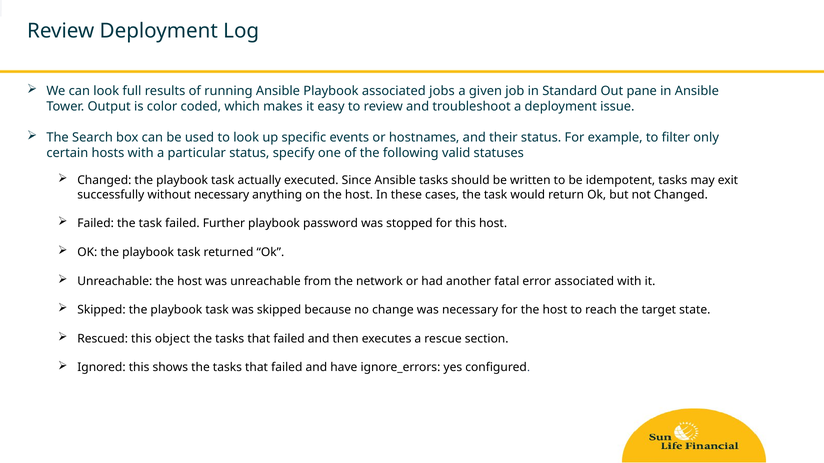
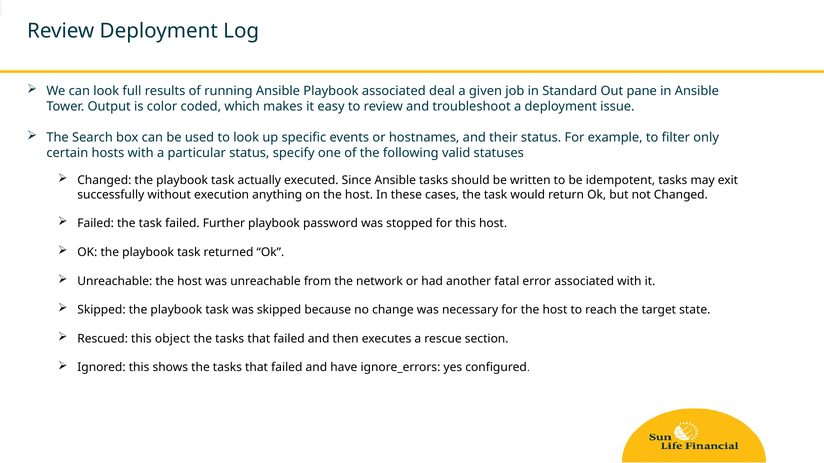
jobs: jobs -> deal
without necessary: necessary -> execution
